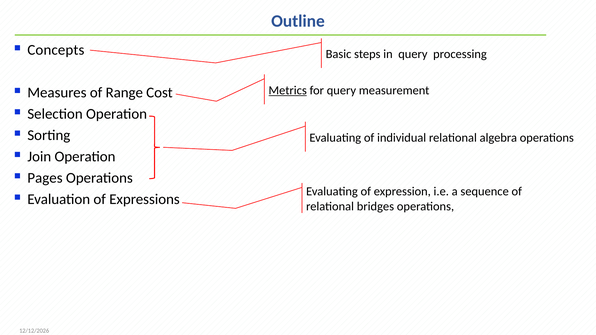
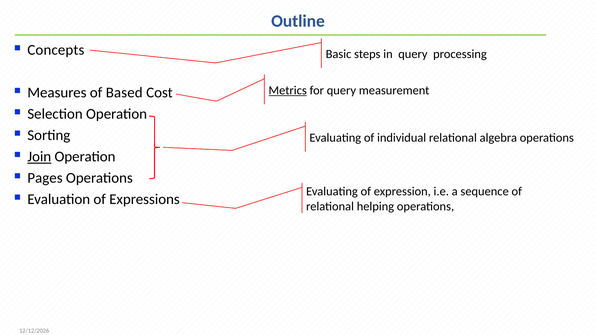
Range: Range -> Based
Join underline: none -> present
bridges: bridges -> helping
